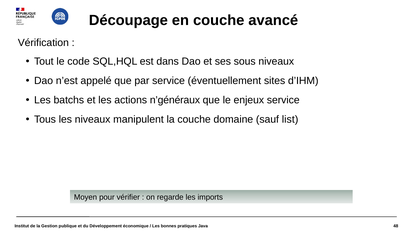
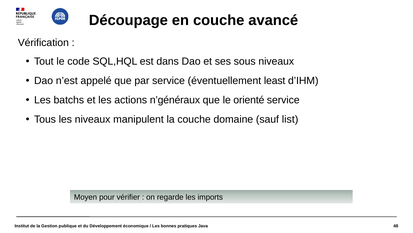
sites: sites -> least
enjeux: enjeux -> orienté
